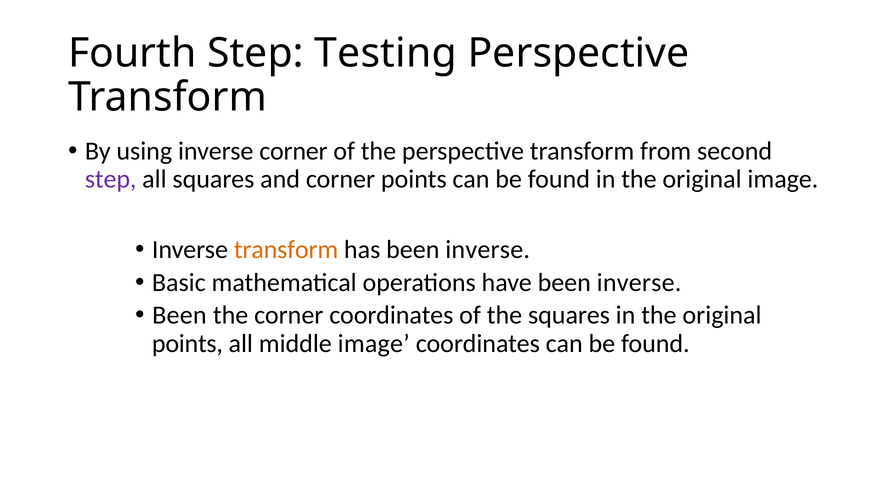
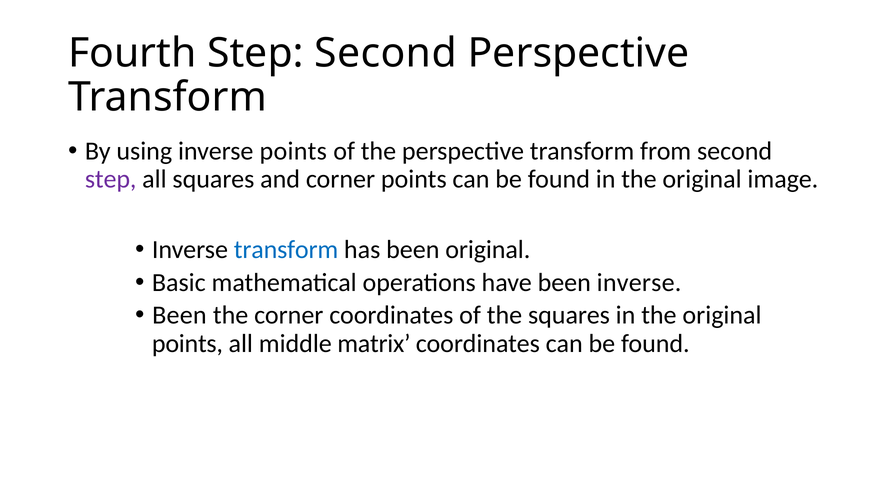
Step Testing: Testing -> Second
inverse corner: corner -> points
transform at (286, 250) colour: orange -> blue
has been inverse: inverse -> original
middle image: image -> matrix
